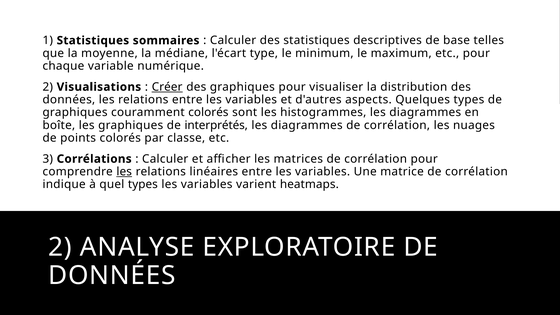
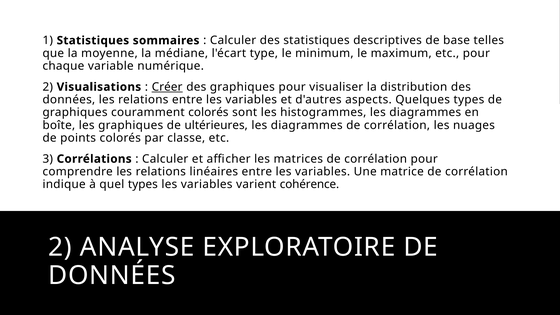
interprétés: interprétés -> ultérieures
les at (124, 172) underline: present -> none
heatmaps: heatmaps -> cohérence
